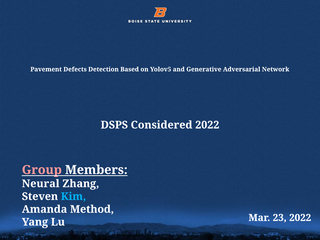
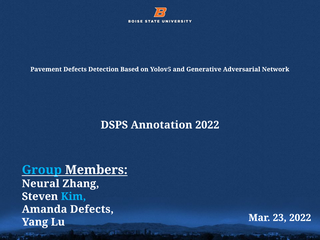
Considered: Considered -> Annotation
Group colour: pink -> light blue
Amanda Method: Method -> Defects
